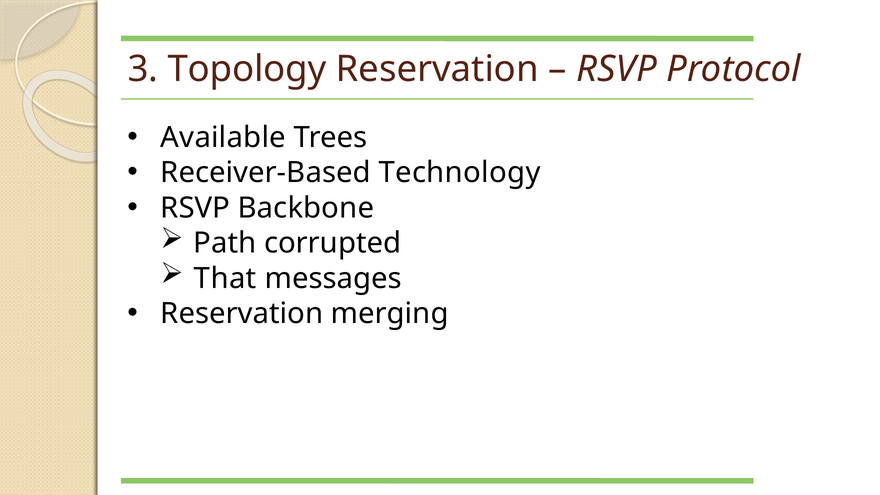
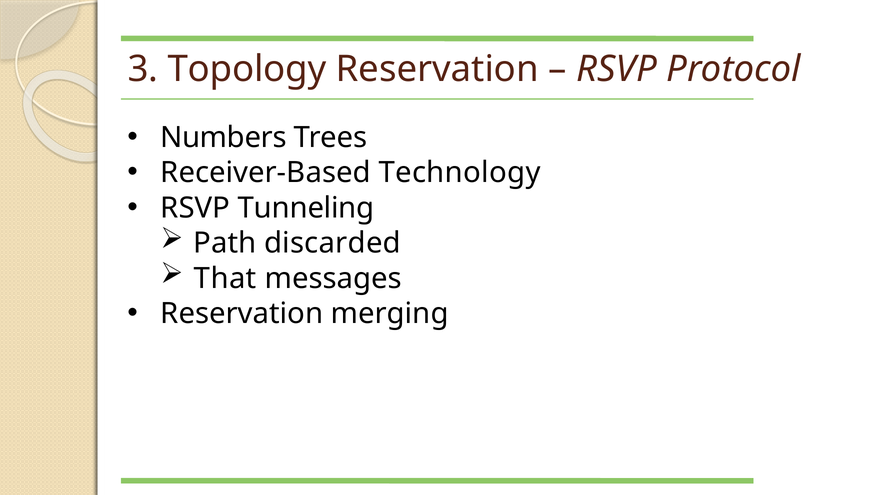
Available: Available -> Numbers
Backbone: Backbone -> Tunneling
corrupted: corrupted -> discarded
